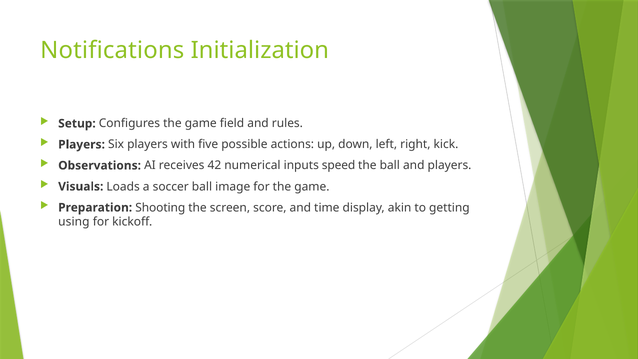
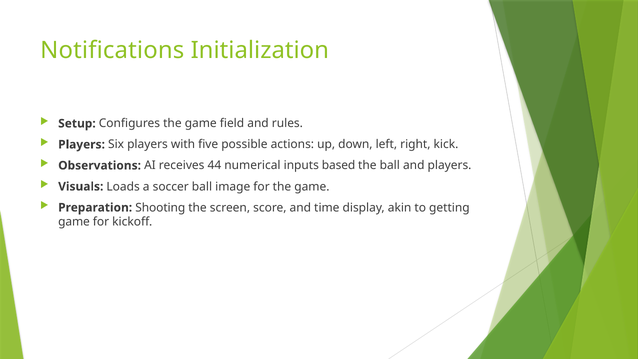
42: 42 -> 44
speed: speed -> based
using at (74, 222): using -> game
